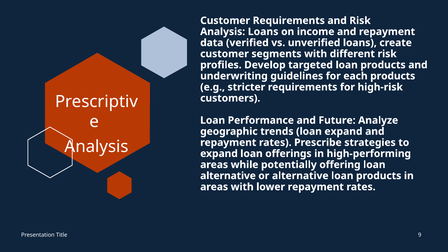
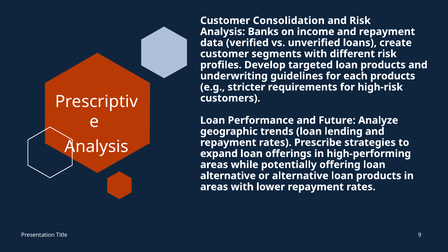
Customer Requirements: Requirements -> Consolidation
Analysis Loans: Loans -> Banks
loan expand: expand -> lending
